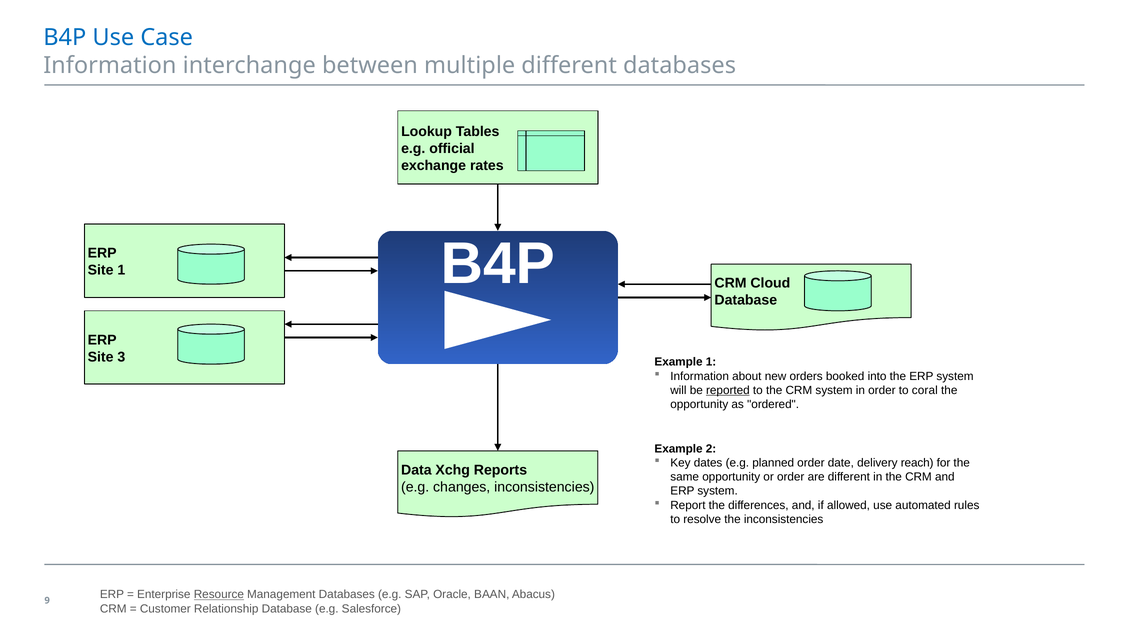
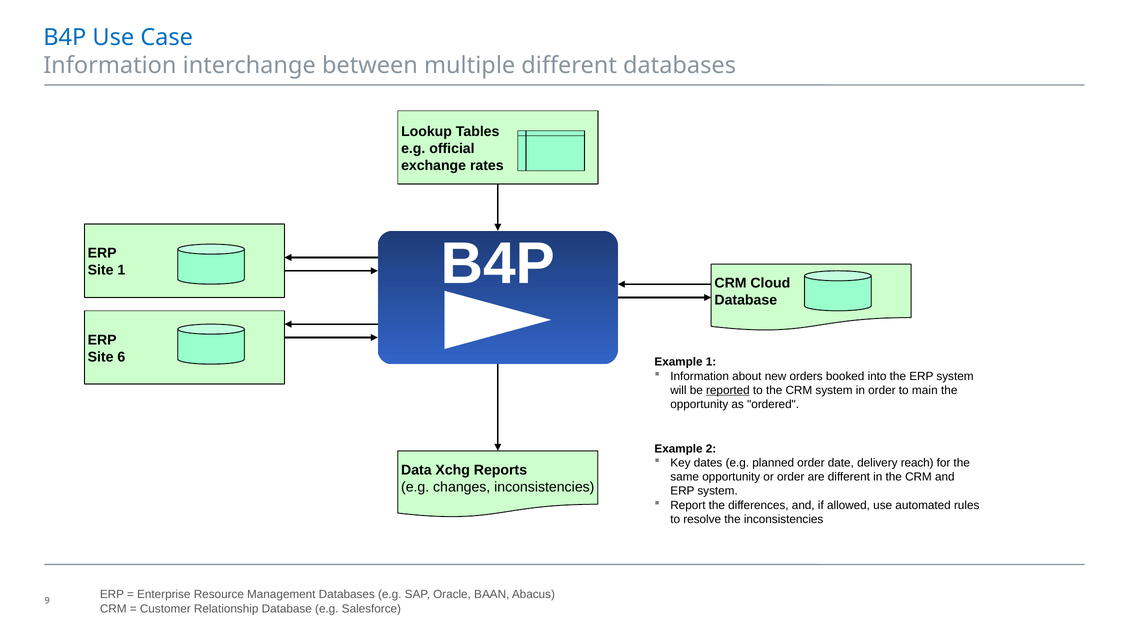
3: 3 -> 6
coral: coral -> main
Resource underline: present -> none
